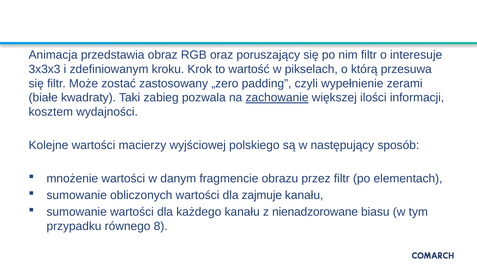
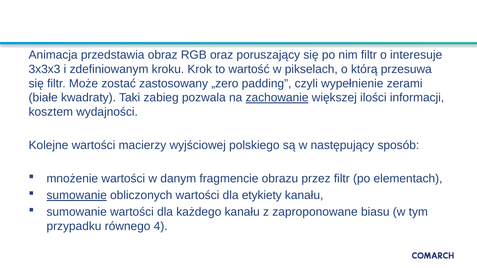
sumowanie at (77, 196) underline: none -> present
zajmuje: zajmuje -> etykiety
nienadzorowane: nienadzorowane -> zaproponowane
8: 8 -> 4
